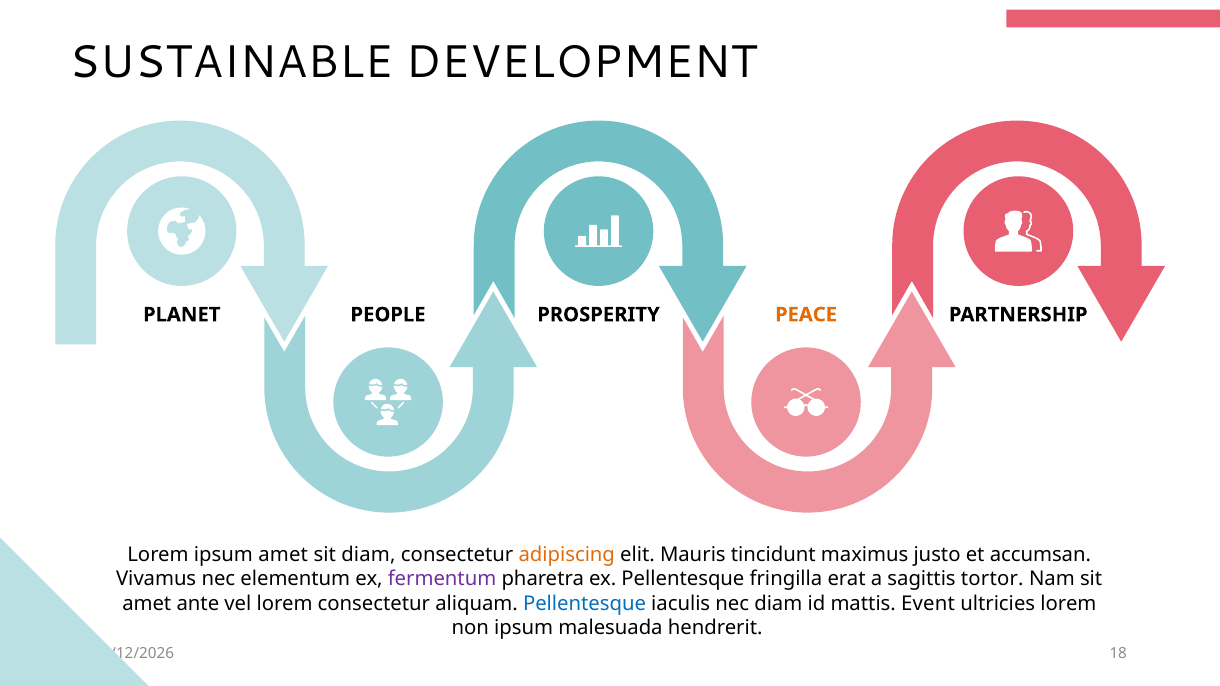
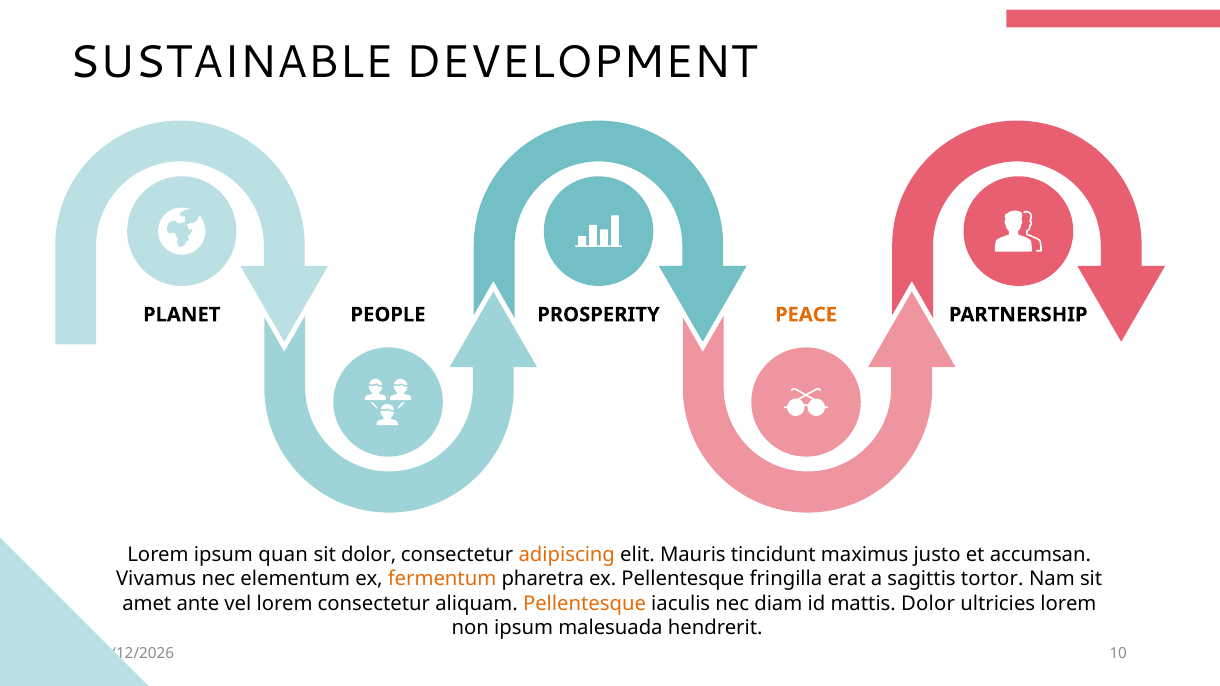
ipsum amet: amet -> quan
sit diam: diam -> dolor
fermentum colour: purple -> orange
Pellentesque at (585, 604) colour: blue -> orange
mattis Event: Event -> Dolor
18: 18 -> 10
